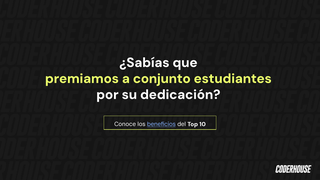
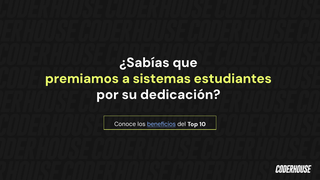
conjunto: conjunto -> sistemas
